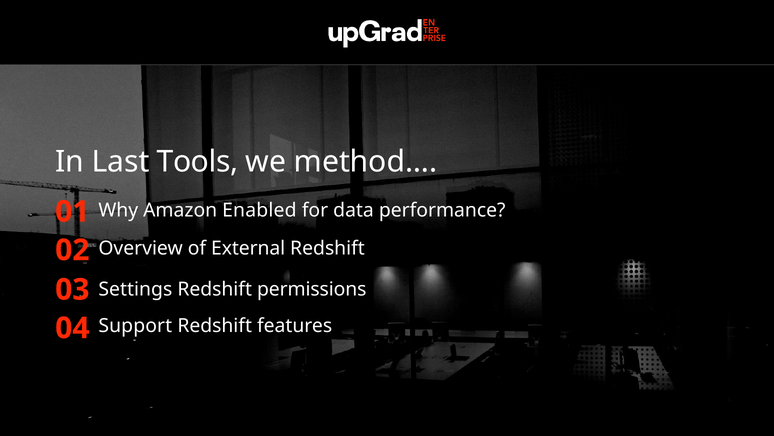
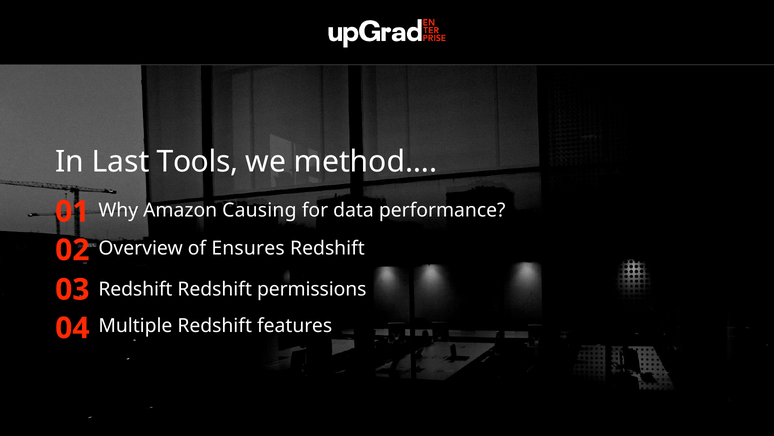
Enabled: Enabled -> Causing
External: External -> Ensures
Settings at (135, 289): Settings -> Redshift
Support: Support -> Multiple
